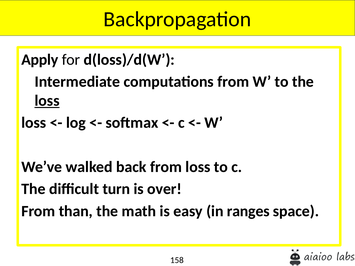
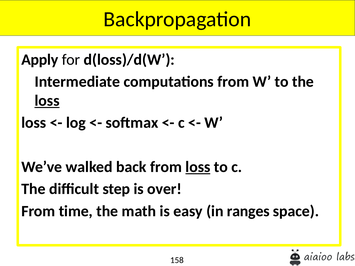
loss at (198, 167) underline: none -> present
turn: turn -> step
than: than -> time
